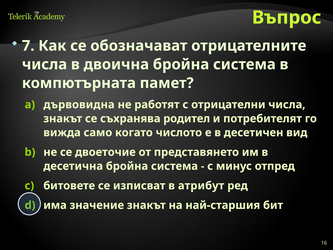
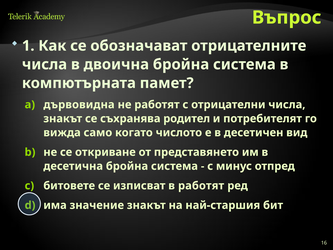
7: 7 -> 1
двоеточие: двоеточие -> откриване
в атрибут: атрибут -> работят
